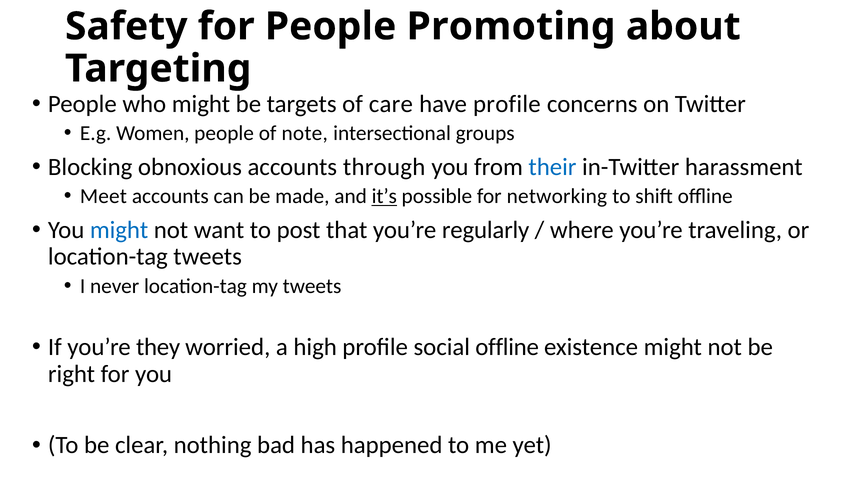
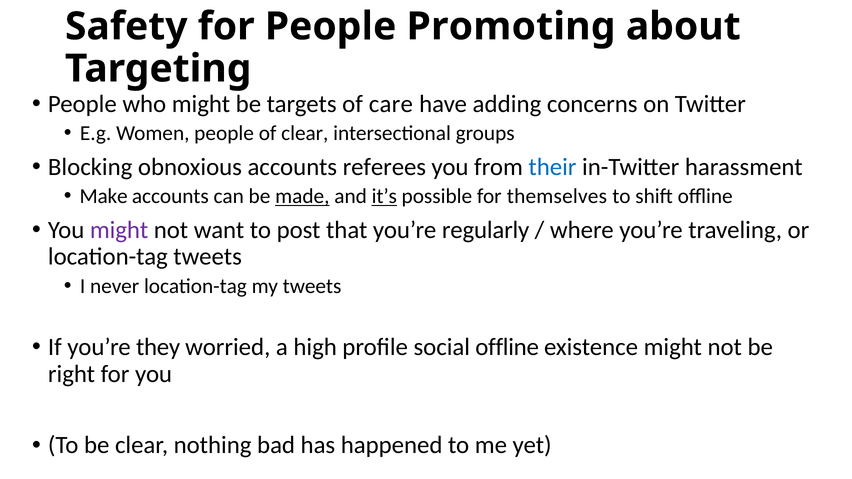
have profile: profile -> adding
of note: note -> clear
through: through -> referees
Meet: Meet -> Make
made underline: none -> present
networking: networking -> themselves
might at (119, 230) colour: blue -> purple
